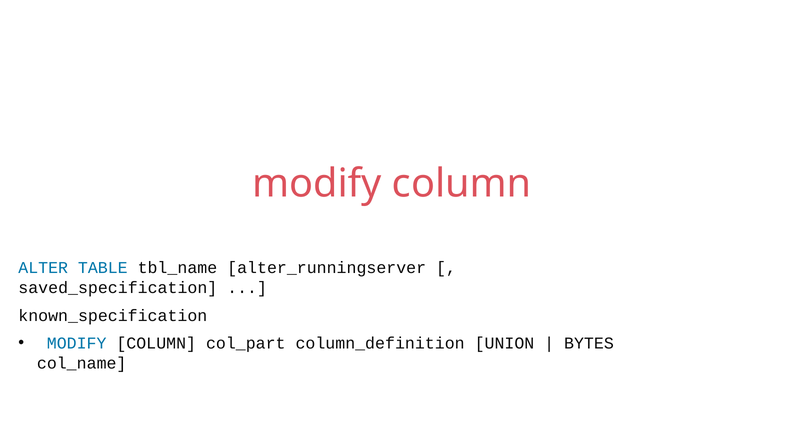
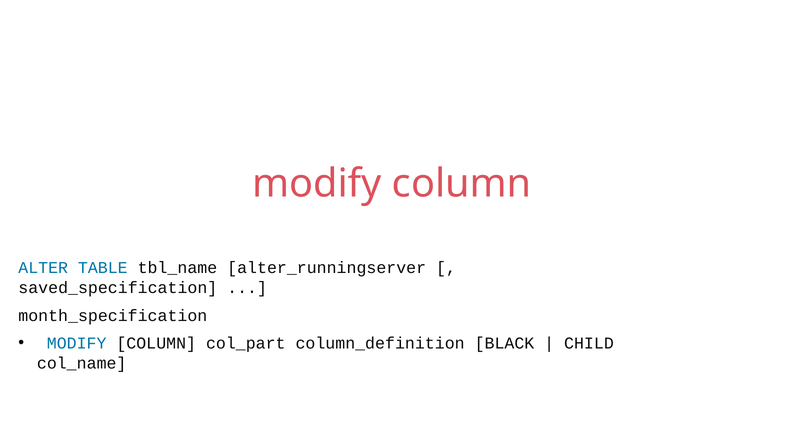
known_specification: known_specification -> month_specification
UNION: UNION -> BLACK
BYTES: BYTES -> CHILD
